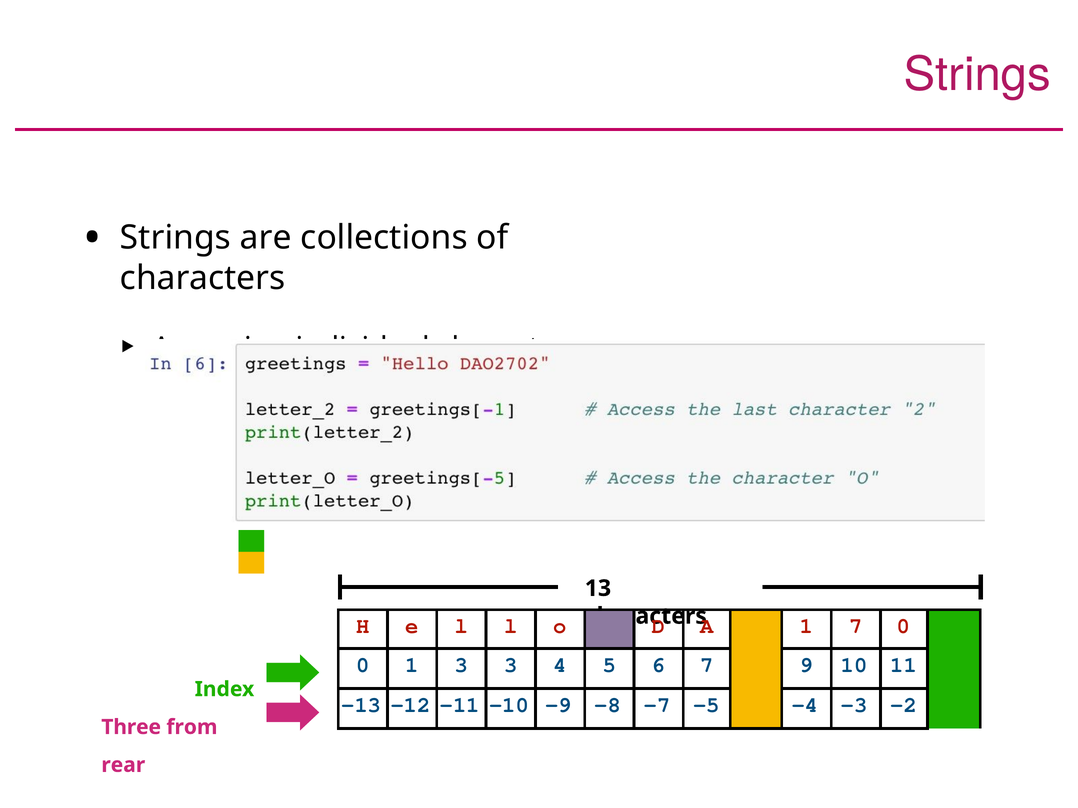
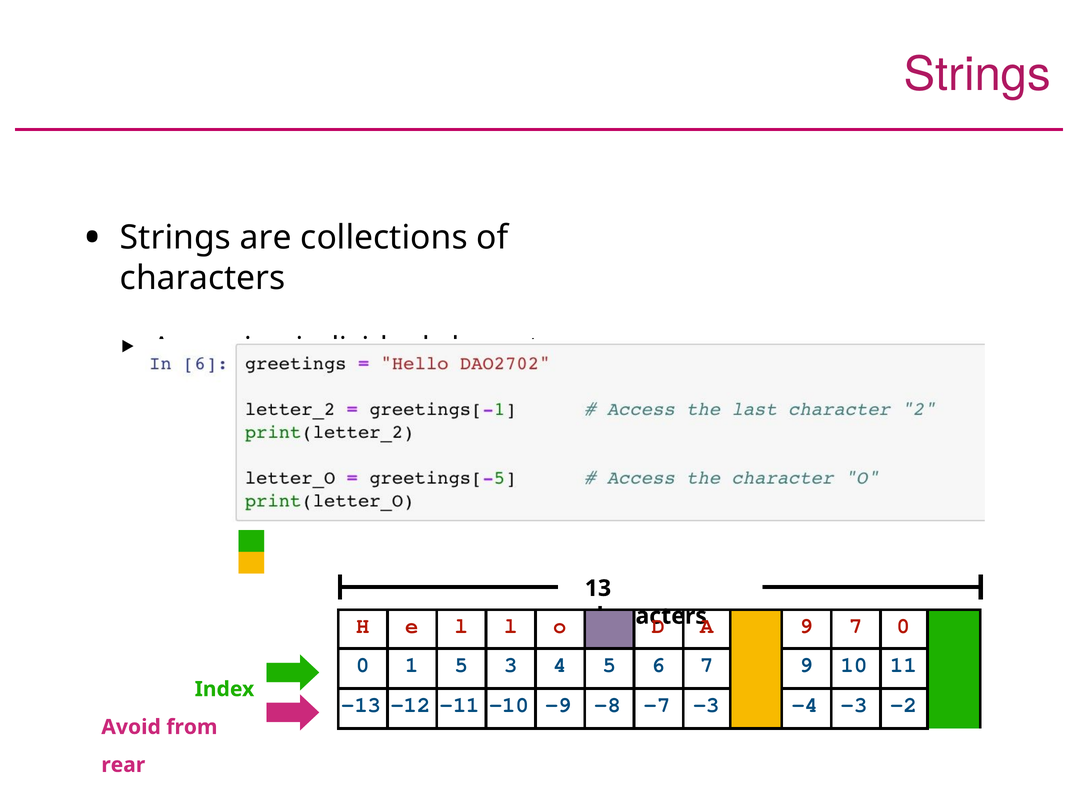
1 at (807, 627): 1 -> 9
1 3: 3 -> 5
-7 -5: -5 -> -3
Three: Three -> Avoid
